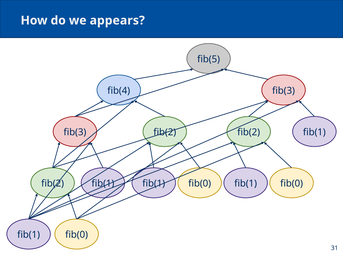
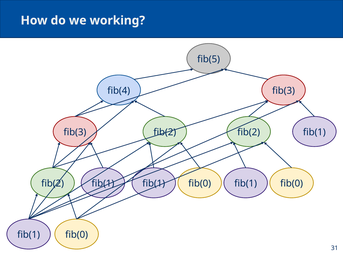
appears: appears -> working
